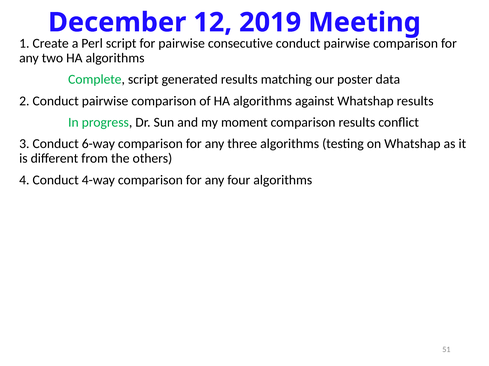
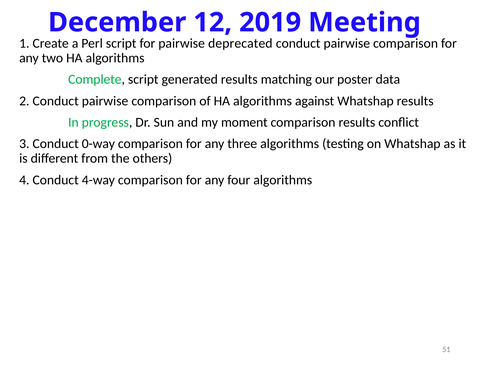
consecutive: consecutive -> deprecated
6-way: 6-way -> 0-way
